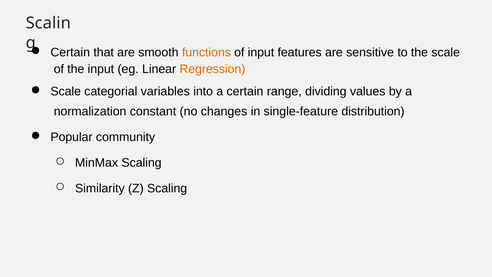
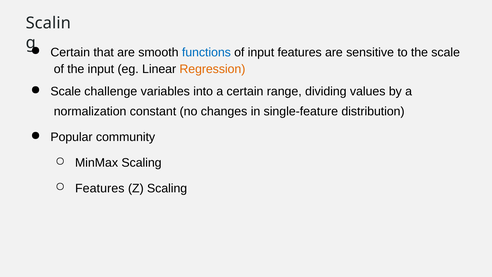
functions colour: orange -> blue
categorial: categorial -> challenge
Similarity at (100, 188): Similarity -> Features
